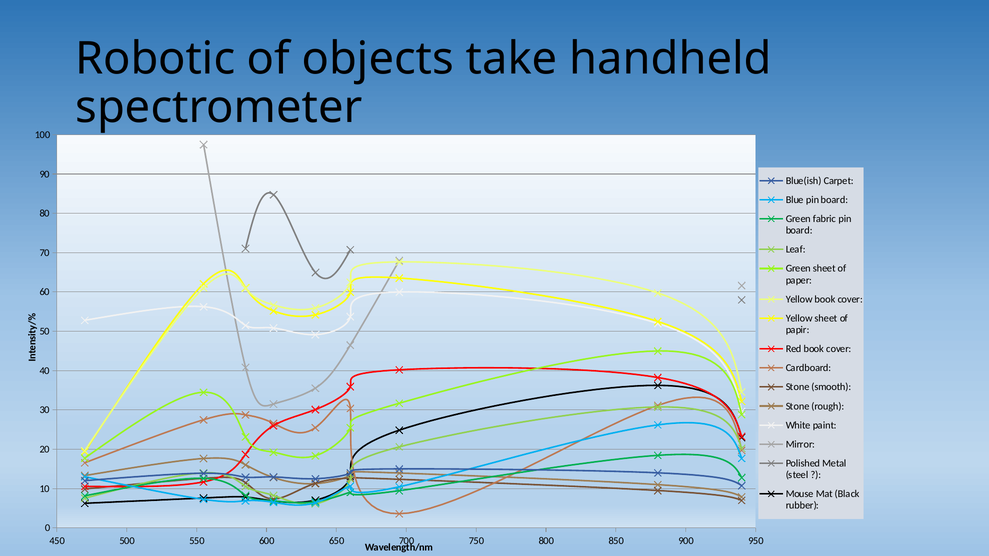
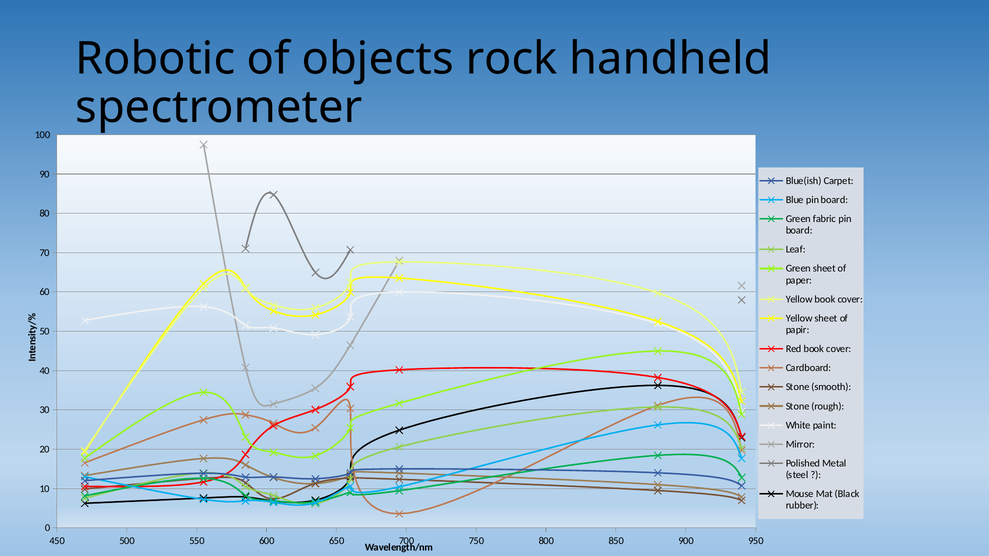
take: take -> rock
